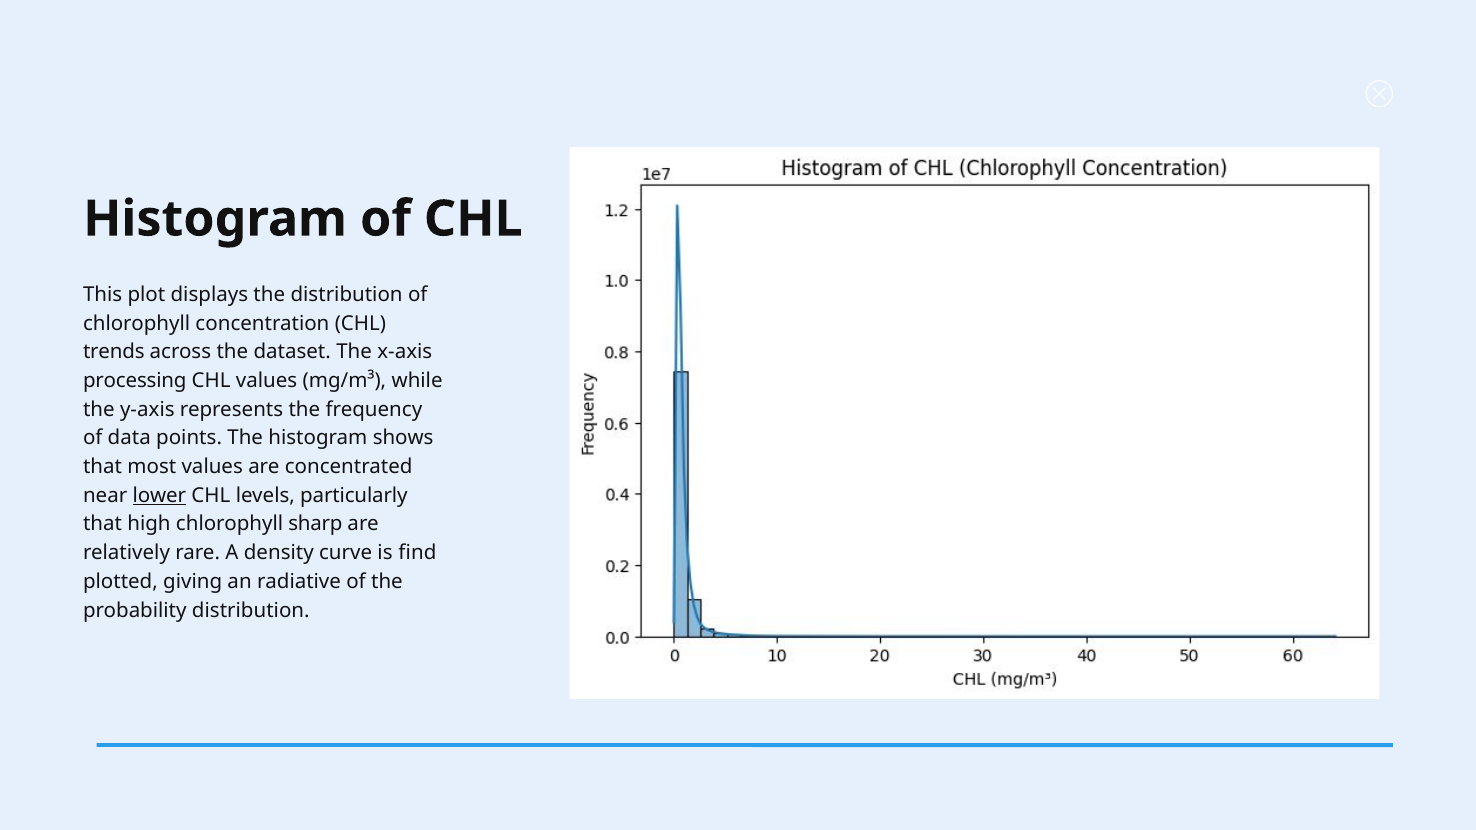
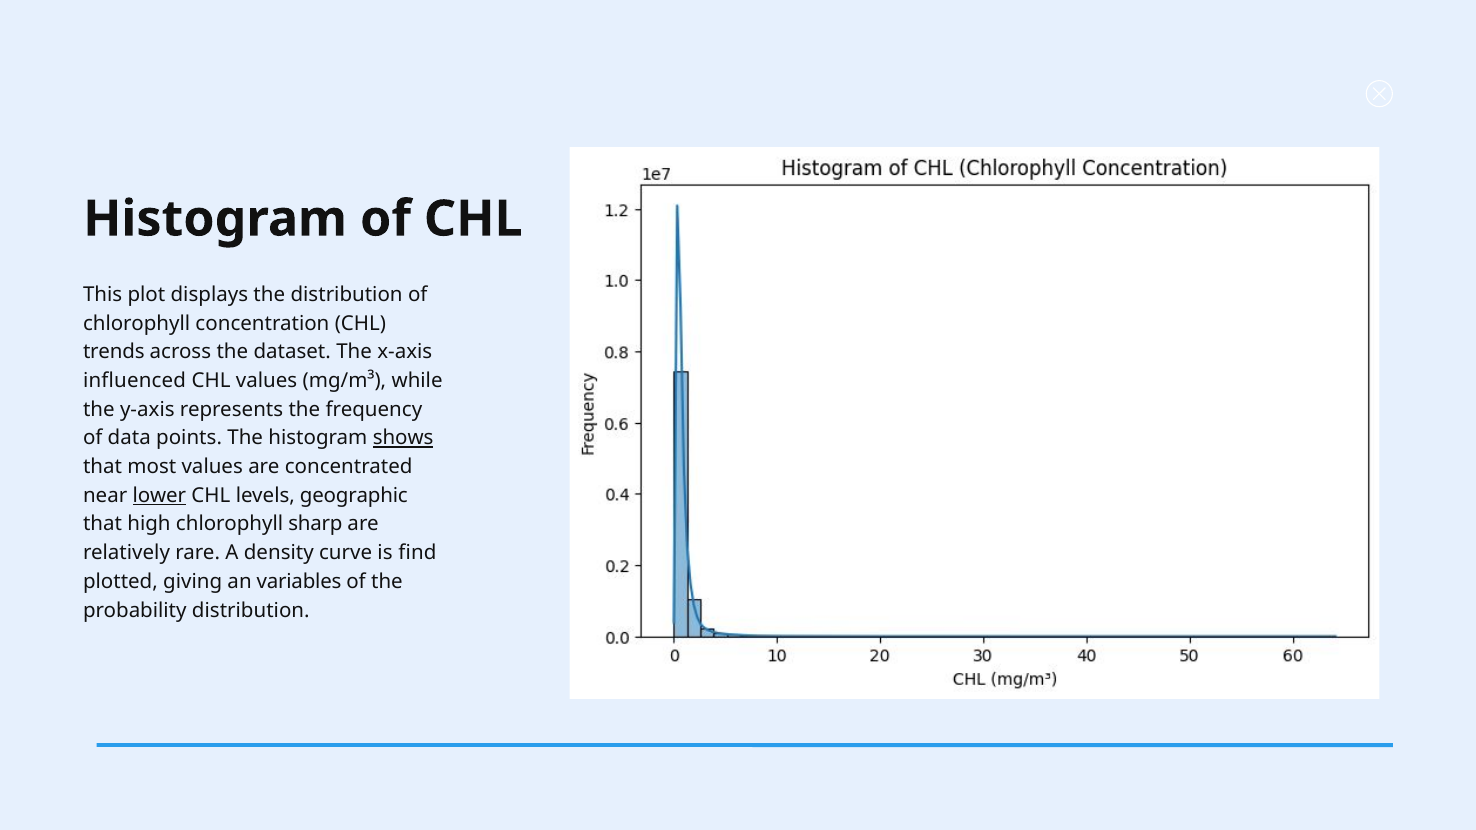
processing: processing -> influenced
shows underline: none -> present
particularly: particularly -> geographic
radiative: radiative -> variables
